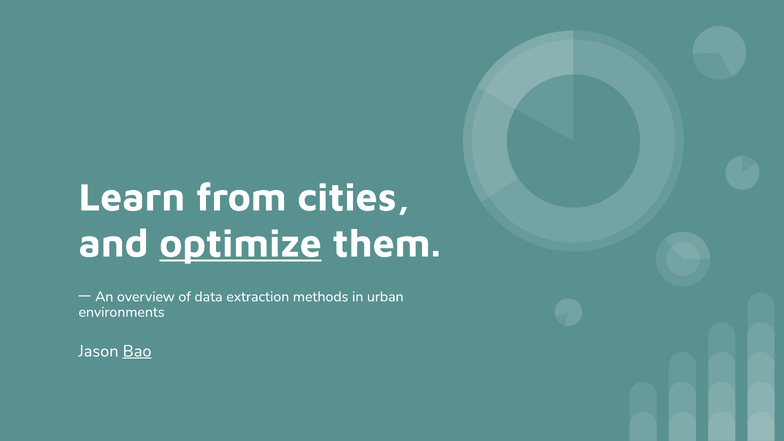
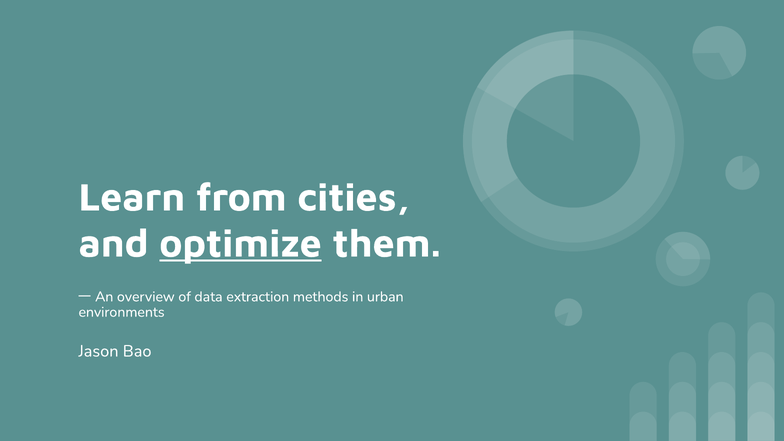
Bao underline: present -> none
